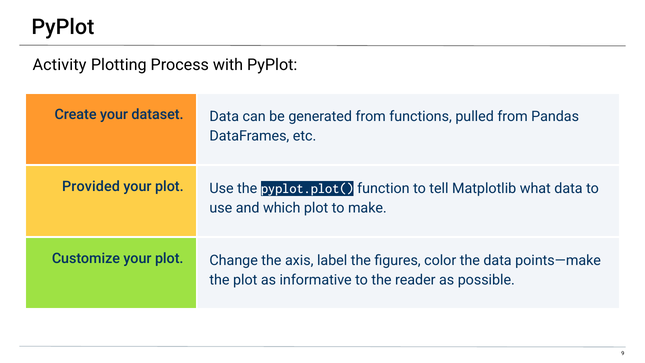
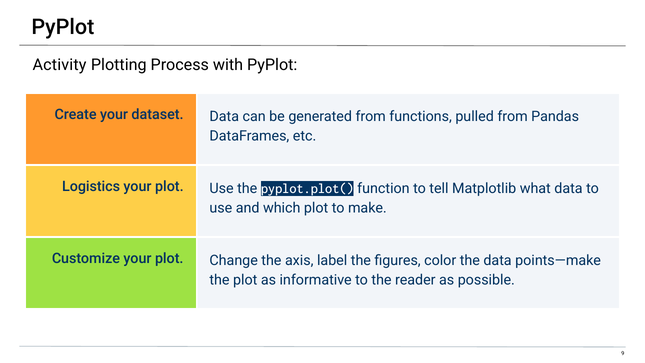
Provided: Provided -> Logistics
